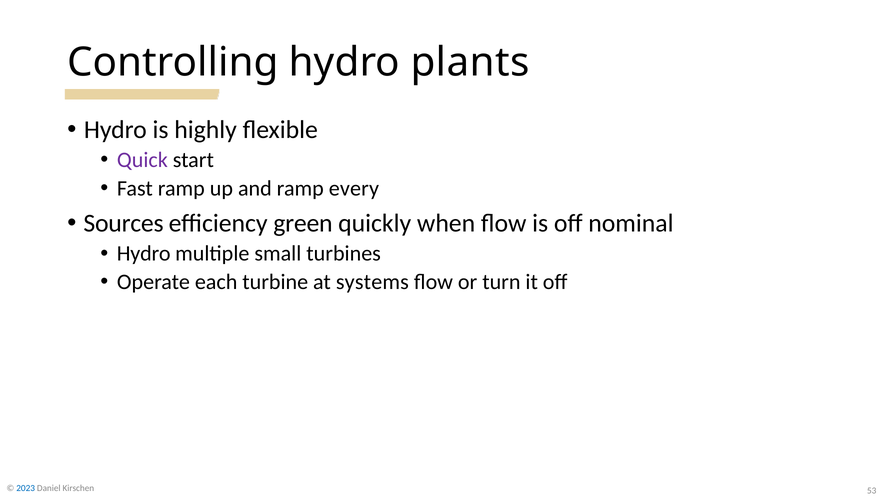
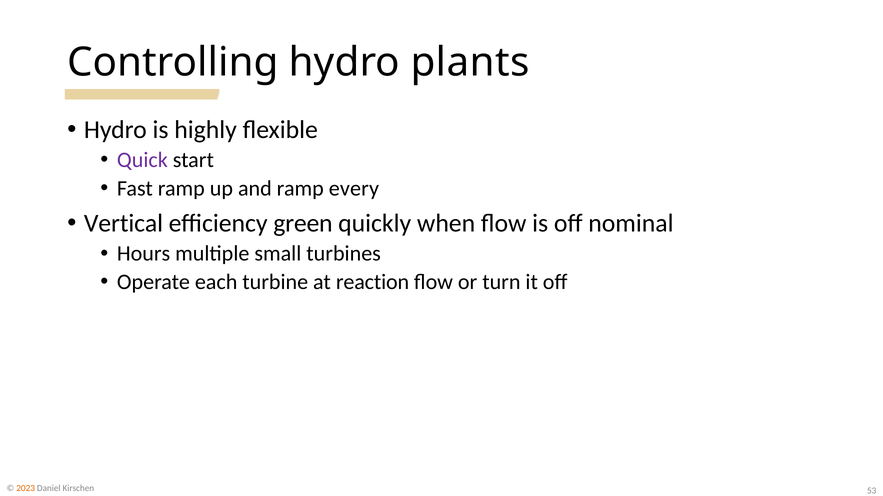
Sources: Sources -> Vertical
Hydro at (144, 254): Hydro -> Hours
systems: systems -> reaction
2023 colour: blue -> orange
